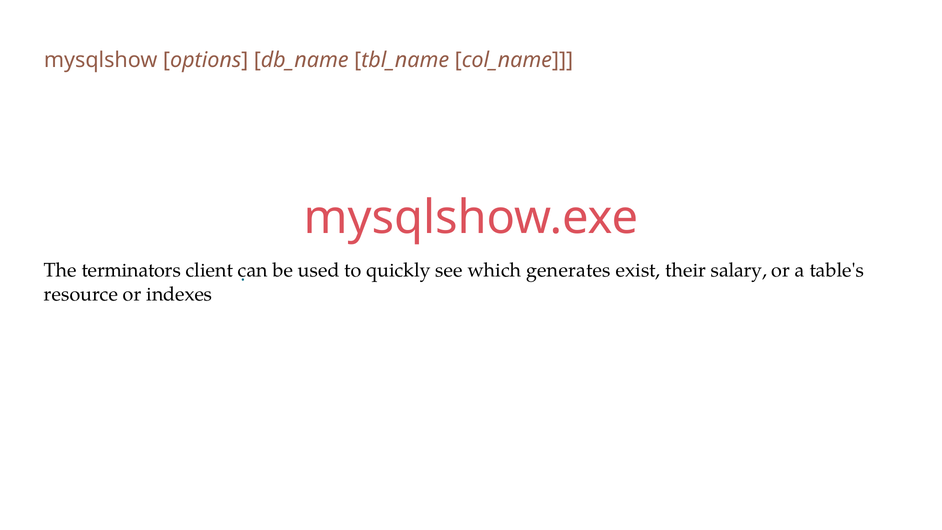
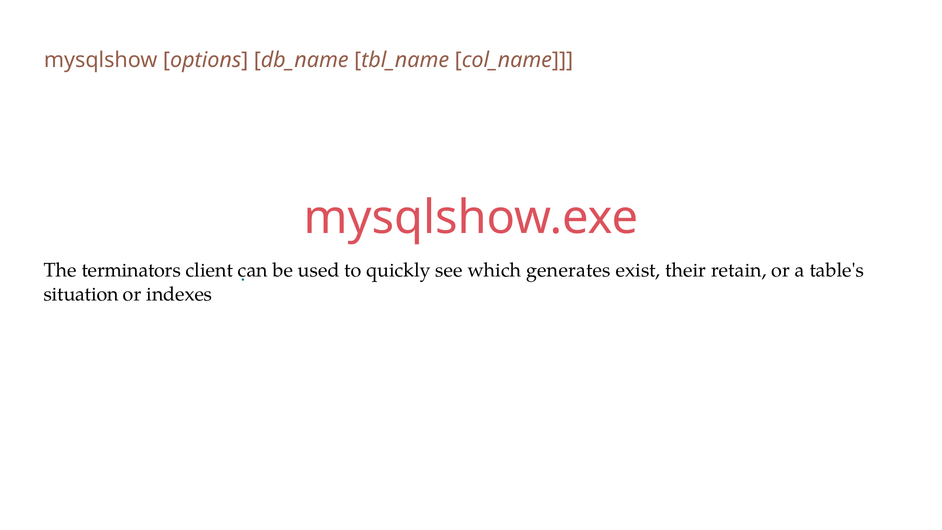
salary: salary -> retain
resource: resource -> situation
